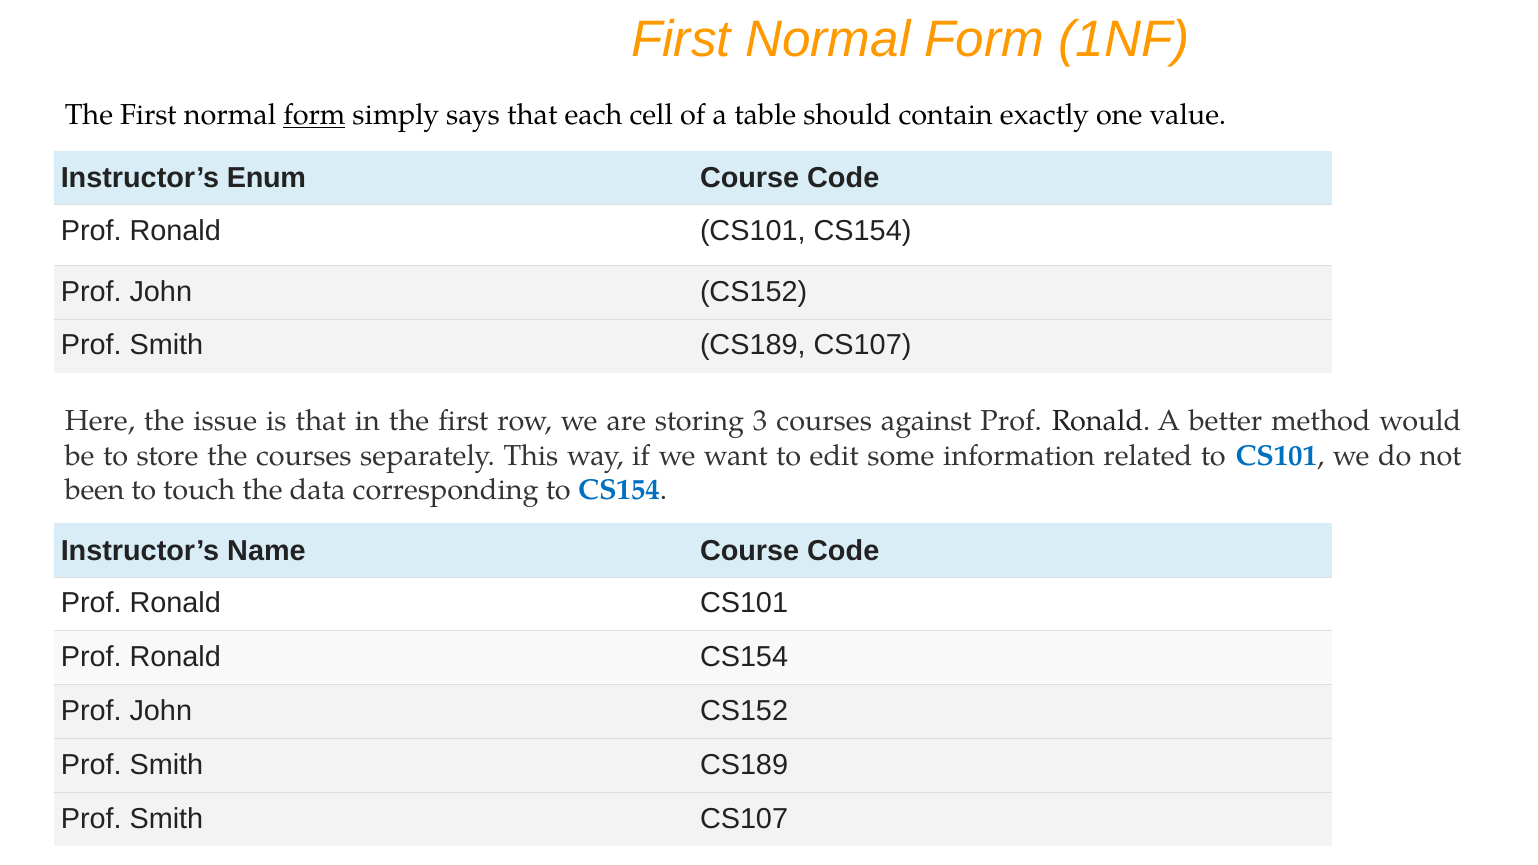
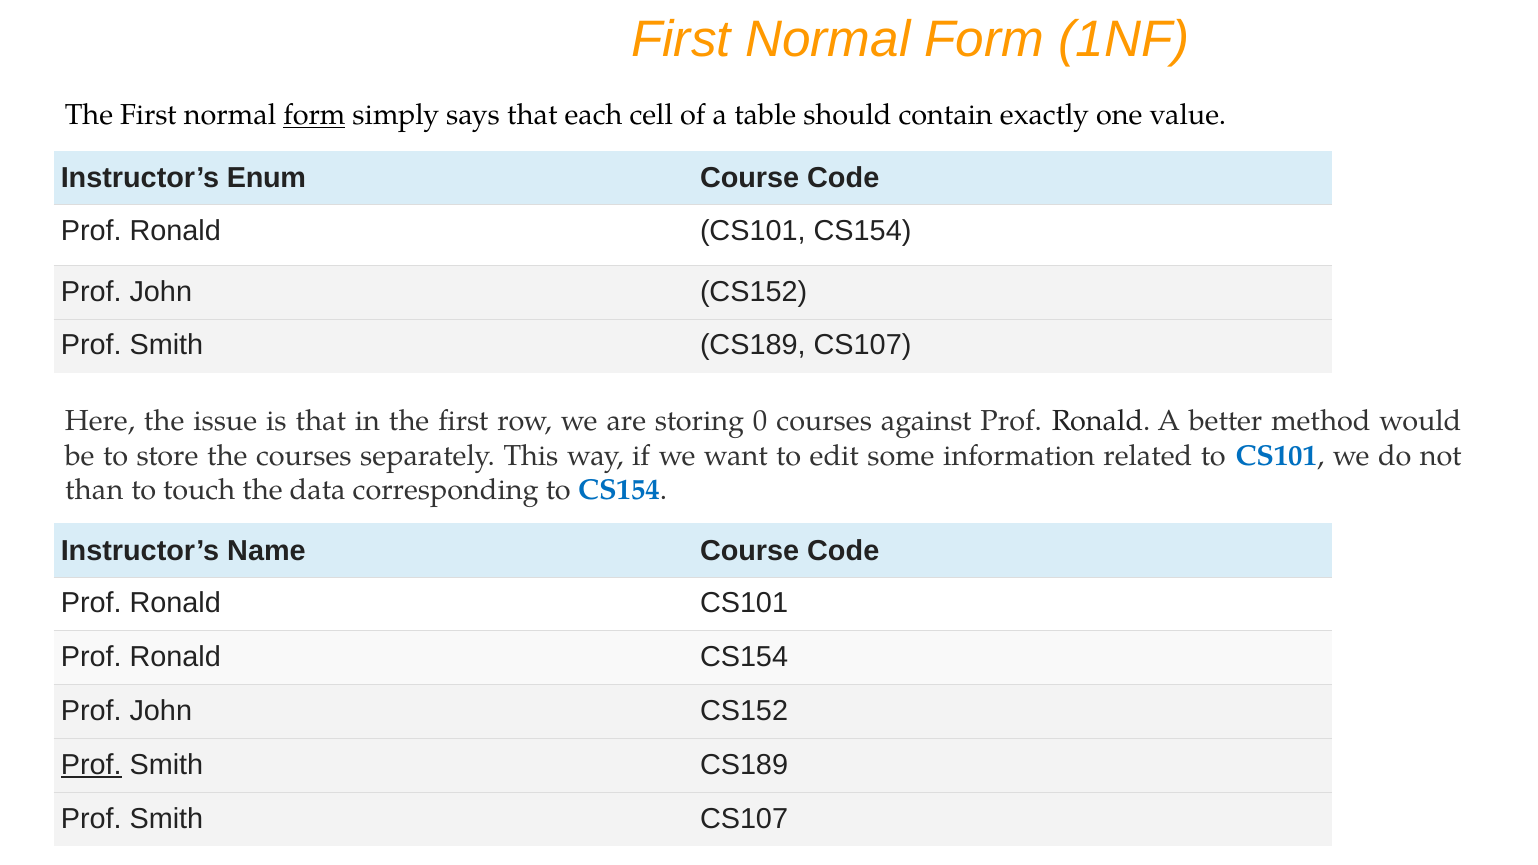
3: 3 -> 0
been: been -> than
Prof at (91, 765) underline: none -> present
